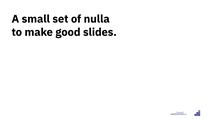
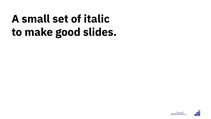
nulla: nulla -> italic
